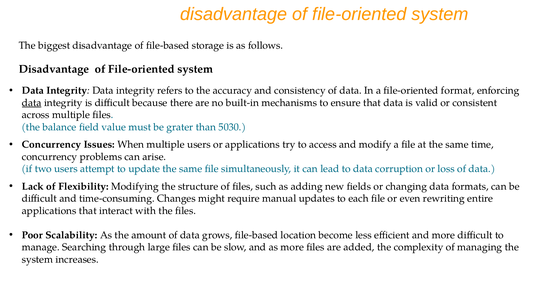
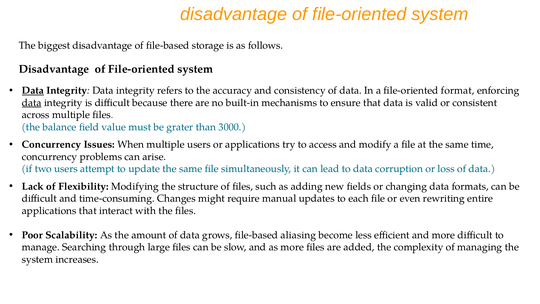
Data at (33, 90) underline: none -> present
5030: 5030 -> 3000
location: location -> aliasing
